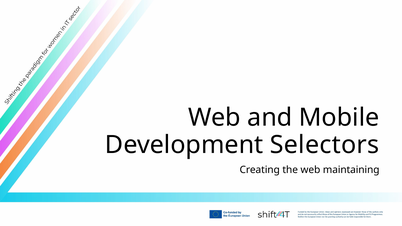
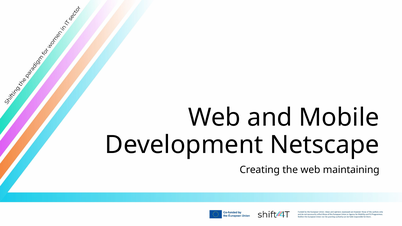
Selectors: Selectors -> Netscape
